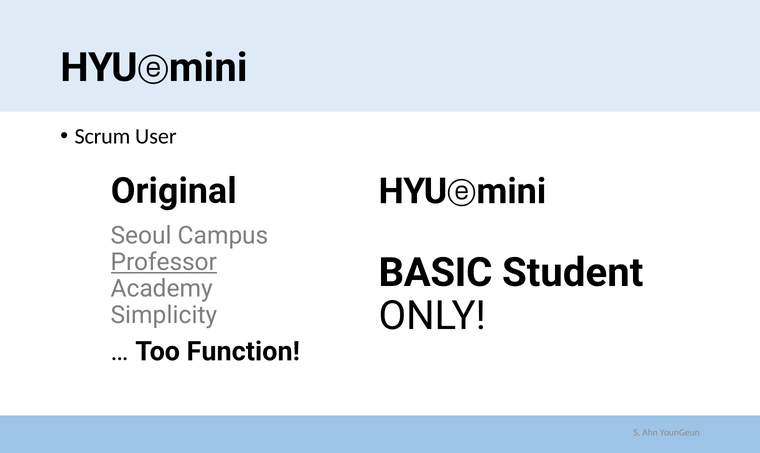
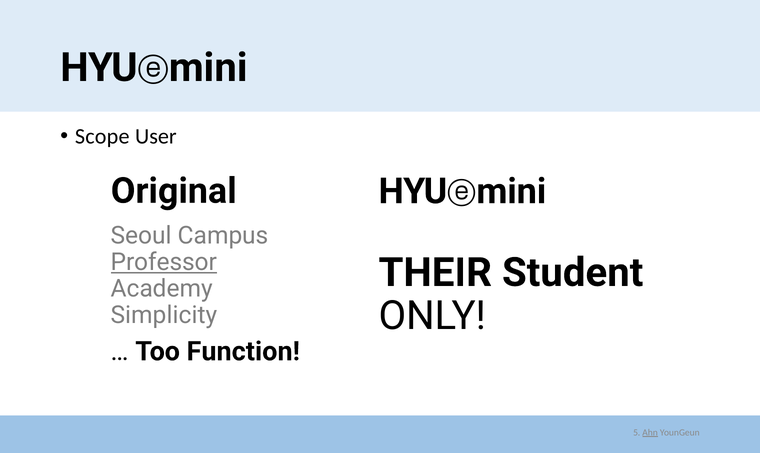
Scrum: Scrum -> Scope
BASIC: BASIC -> THEIR
Ahn underline: none -> present
